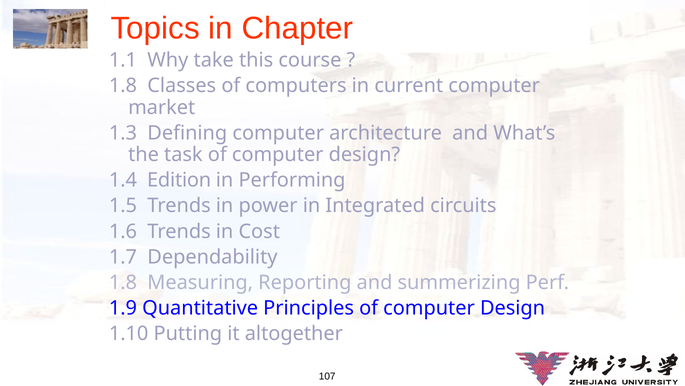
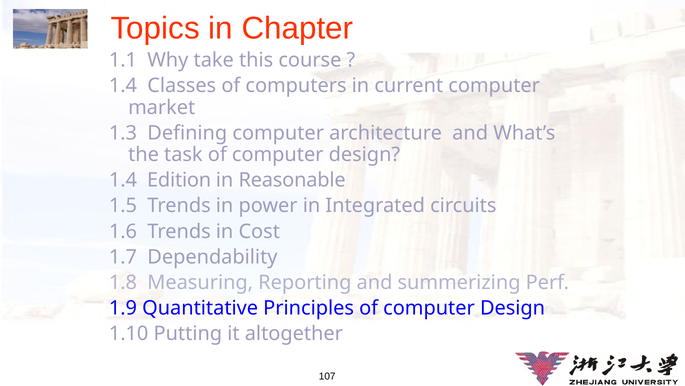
1.8 at (123, 86): 1.8 -> 1.4
Performing: Performing -> Reasonable
